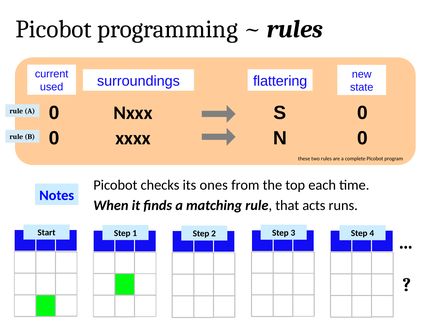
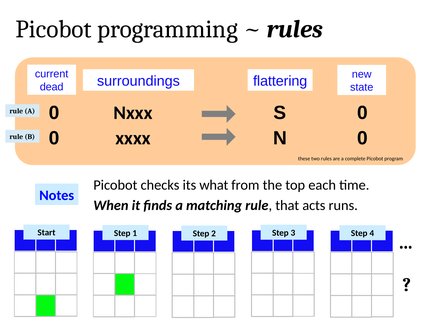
used: used -> dead
ones: ones -> what
